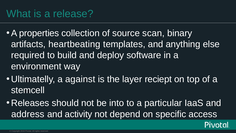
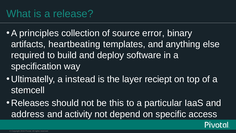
properties: properties -> principles
scan: scan -> error
environment: environment -> specification
against: against -> instead
into: into -> this
